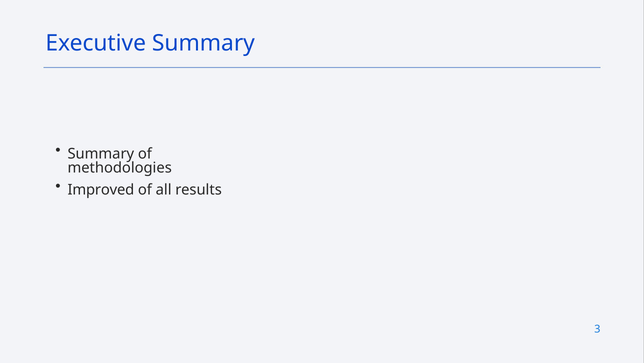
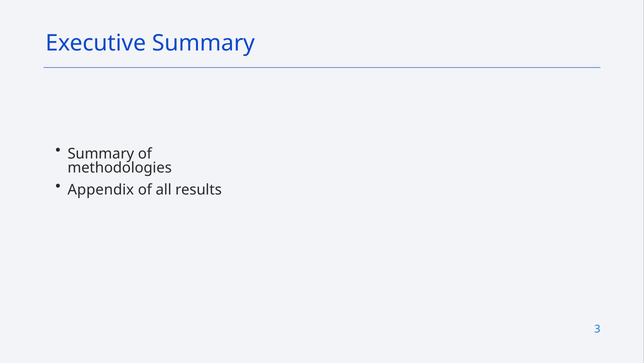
Improved: Improved -> Appendix
